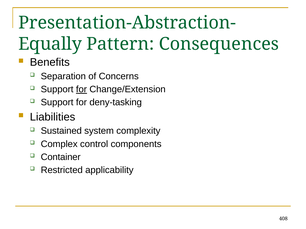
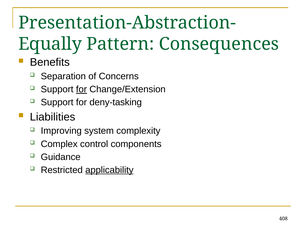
Sustained: Sustained -> Improving
Container: Container -> Guidance
applicability underline: none -> present
